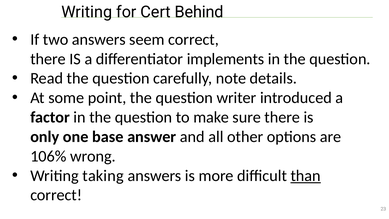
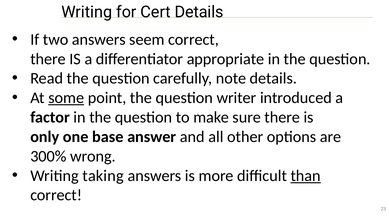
Cert Behind: Behind -> Details
implements: implements -> appropriate
some underline: none -> present
106%: 106% -> 300%
